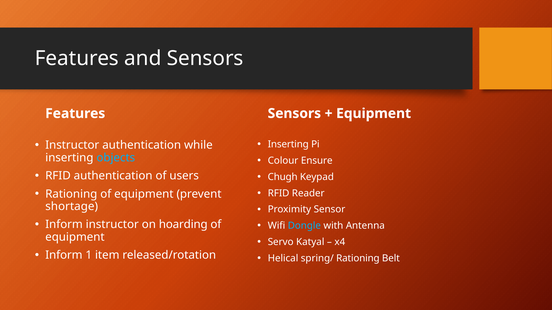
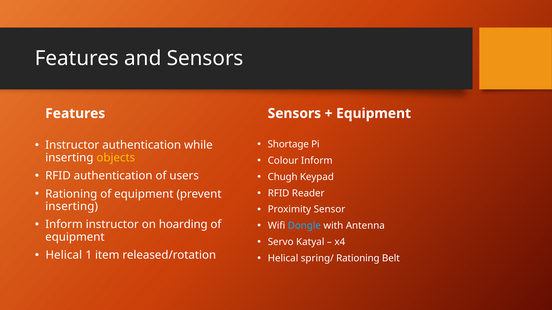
Inserting at (288, 144): Inserting -> Shortage
objects colour: light blue -> yellow
Colour Ensure: Ensure -> Inform
shortage at (72, 207): shortage -> inserting
Inform at (64, 255): Inform -> Helical
